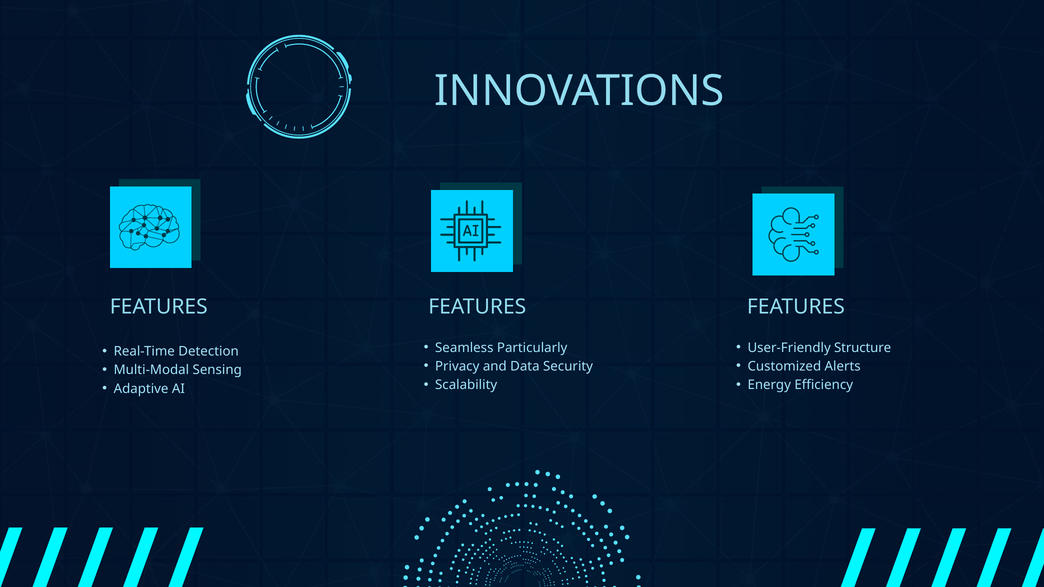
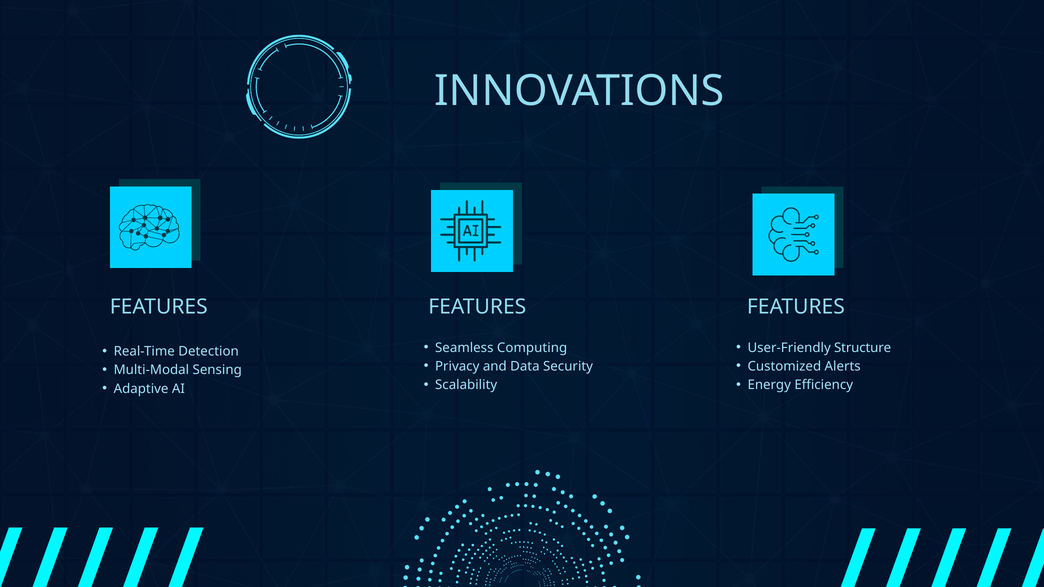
Particularly: Particularly -> Computing
